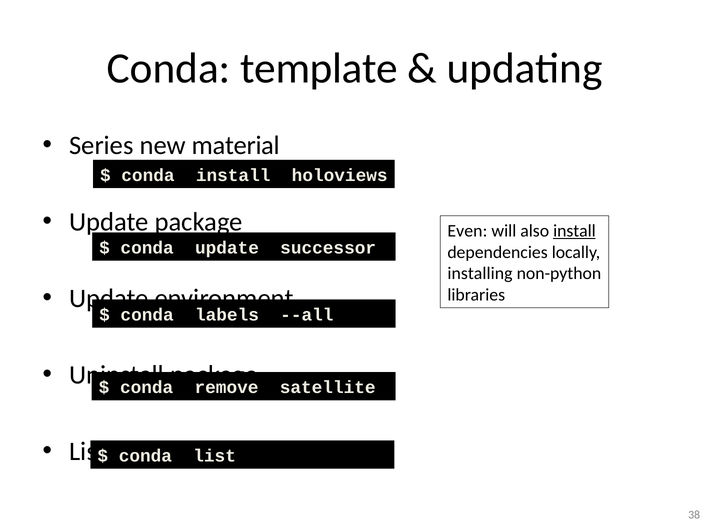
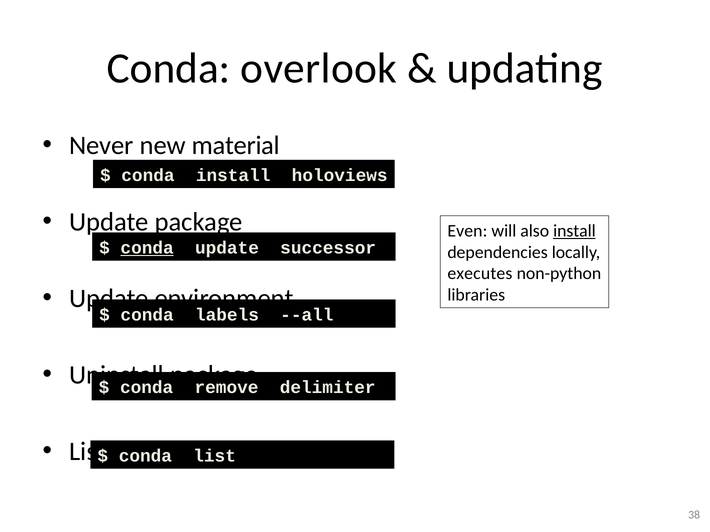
template: template -> overlook
Series: Series -> Never
conda at (147, 248) underline: none -> present
installing: installing -> executes
satellite: satellite -> delimiter
